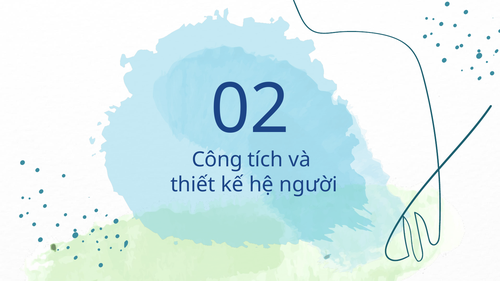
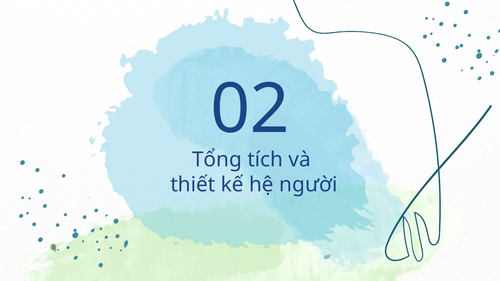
Công: Công -> Tổng
